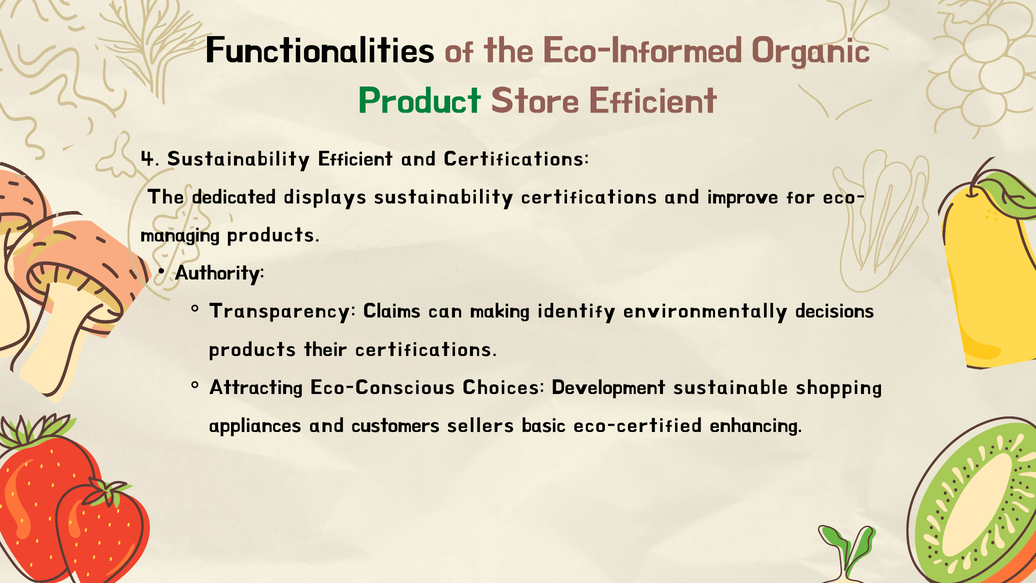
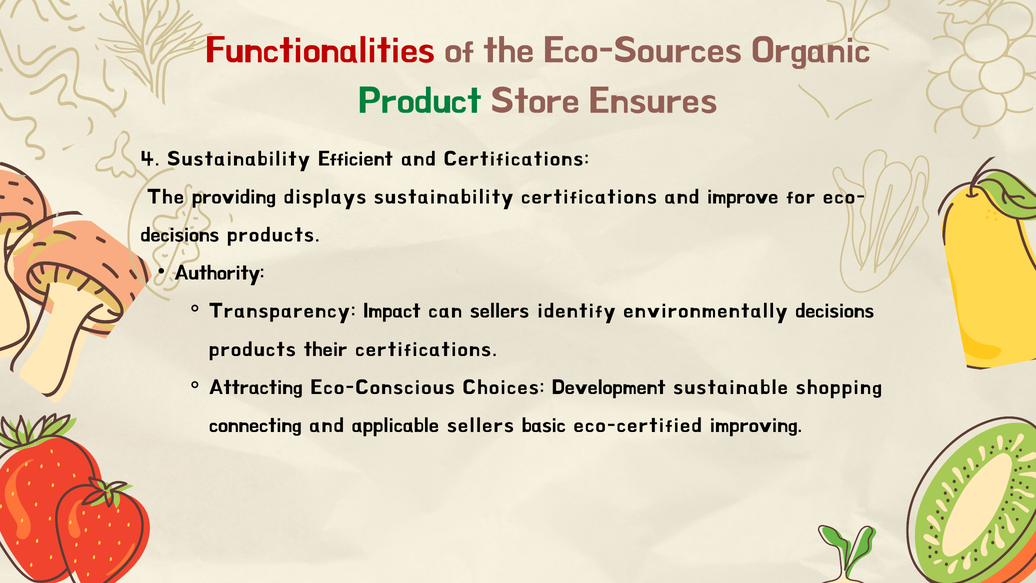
Functionalities colour: black -> red
Eco-Informed: Eco-Informed -> Eco-Sources
Store Efficient: Efficient -> Ensures
dedicated: dedicated -> providing
managing at (180, 234): managing -> decisions
Claims: Claims -> Impact
can making: making -> sellers
appliances: appliances -> connecting
customers: customers -> applicable
enhancing: enhancing -> improving
